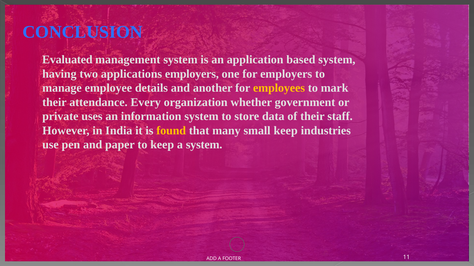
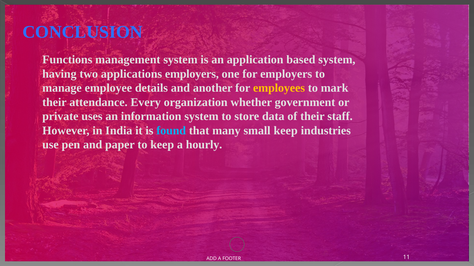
Evaluated: Evaluated -> Functions
found colour: yellow -> light blue
a system: system -> hourly
